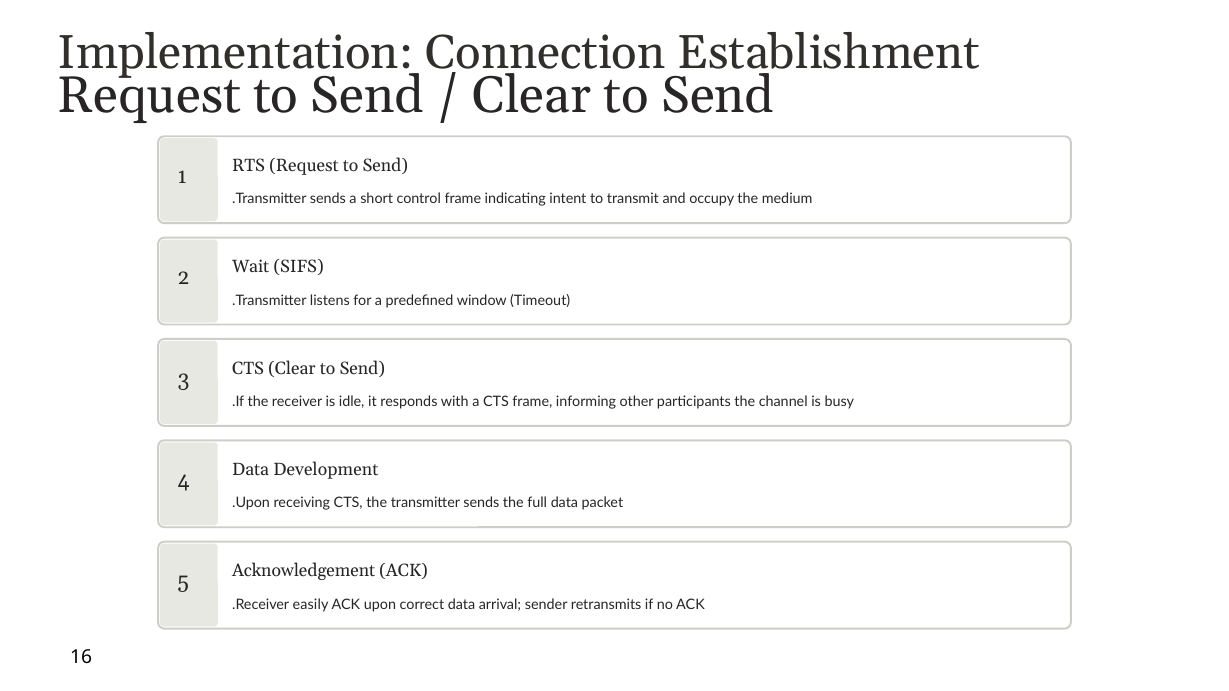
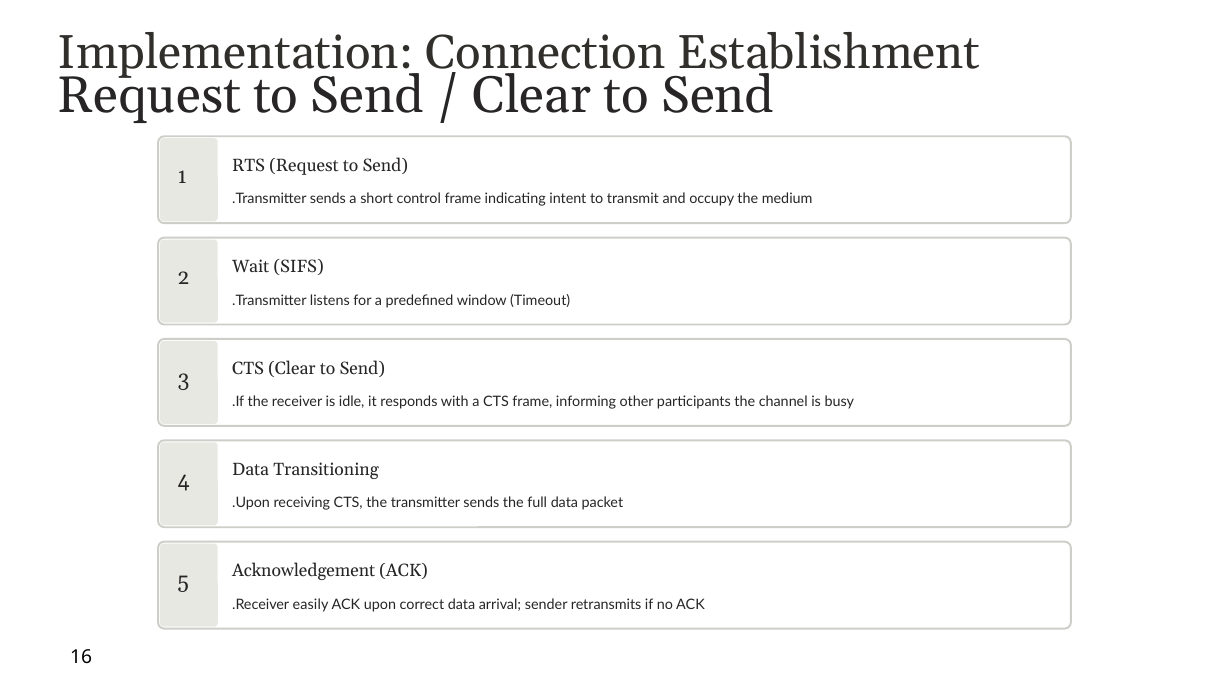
Development: Development -> Transitioning
